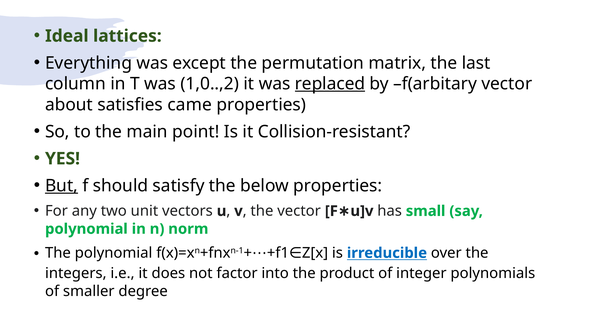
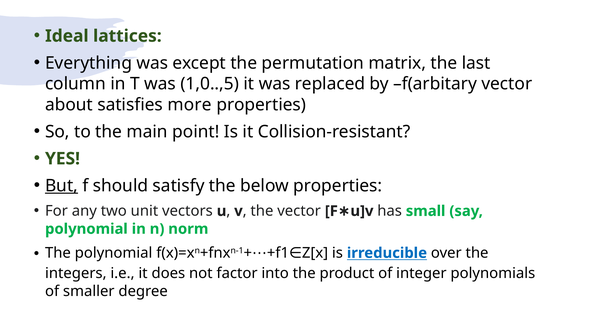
1,0..,2: 1,0..,2 -> 1,0..,5
replaced underline: present -> none
came: came -> more
